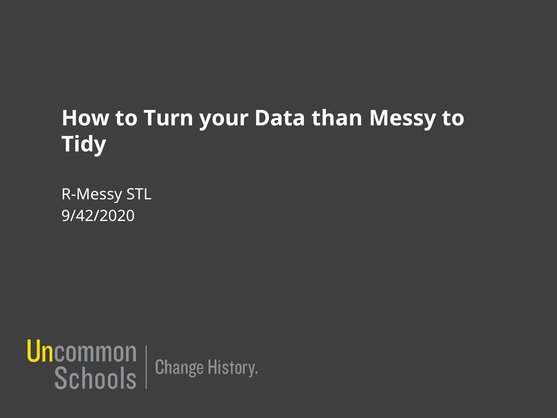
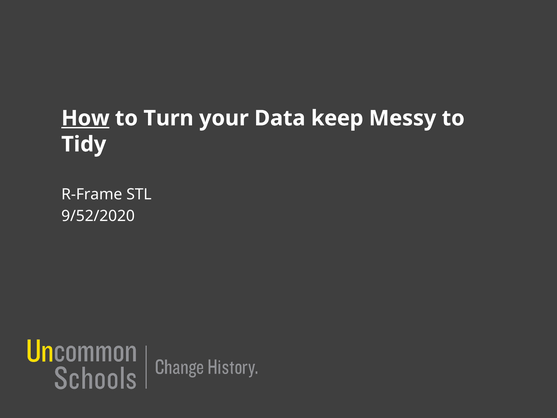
How underline: none -> present
than: than -> keep
R-Messy: R-Messy -> R-Frame
9/42/2020: 9/42/2020 -> 9/52/2020
